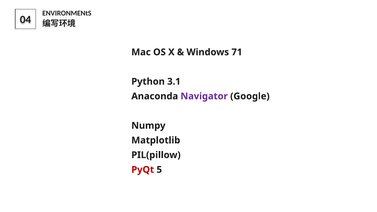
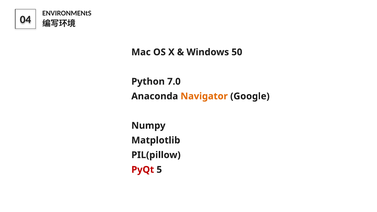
71: 71 -> 50
3.1: 3.1 -> 7.0
Navigator colour: purple -> orange
